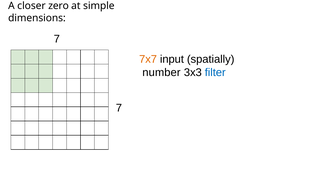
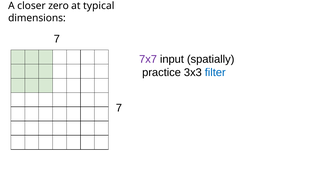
simple: simple -> typical
7x7 colour: orange -> purple
number: number -> practice
